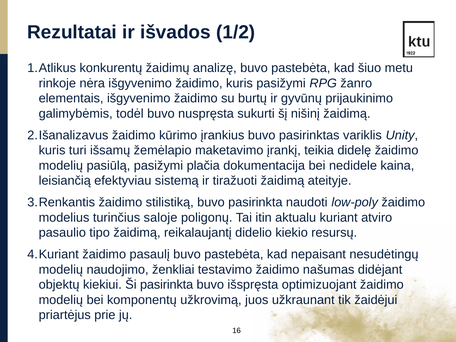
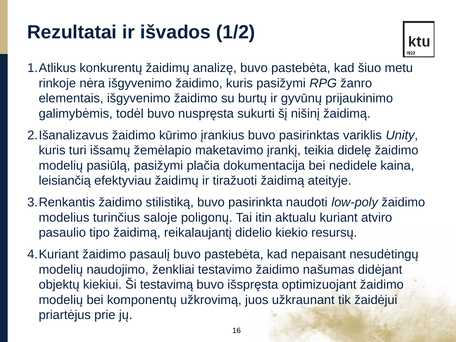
efektyviau sistemą: sistemą -> žaidimų
Ši pasirinkta: pasirinkta -> testavimą
